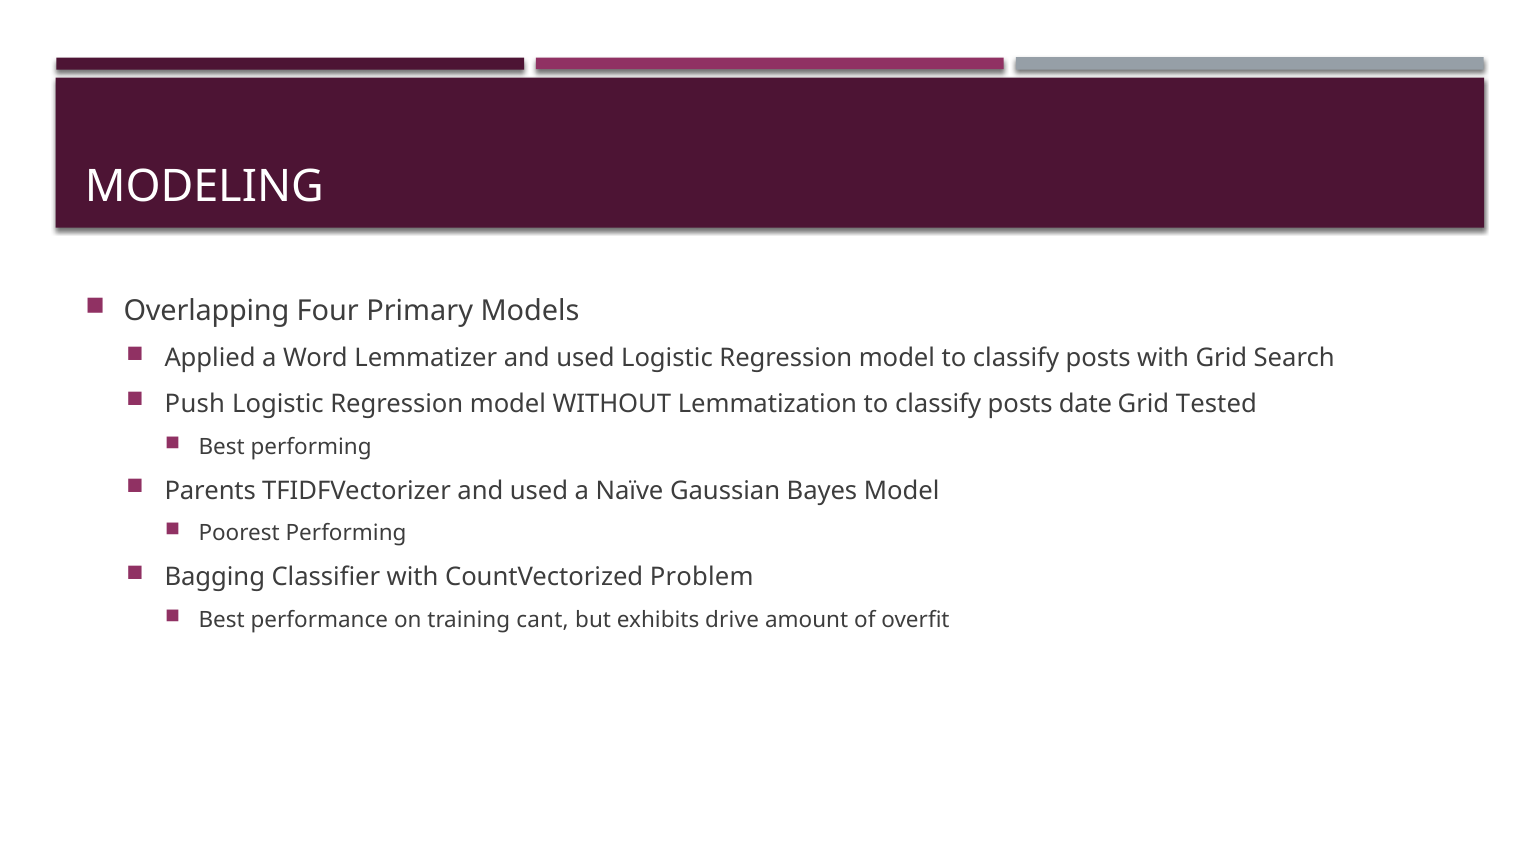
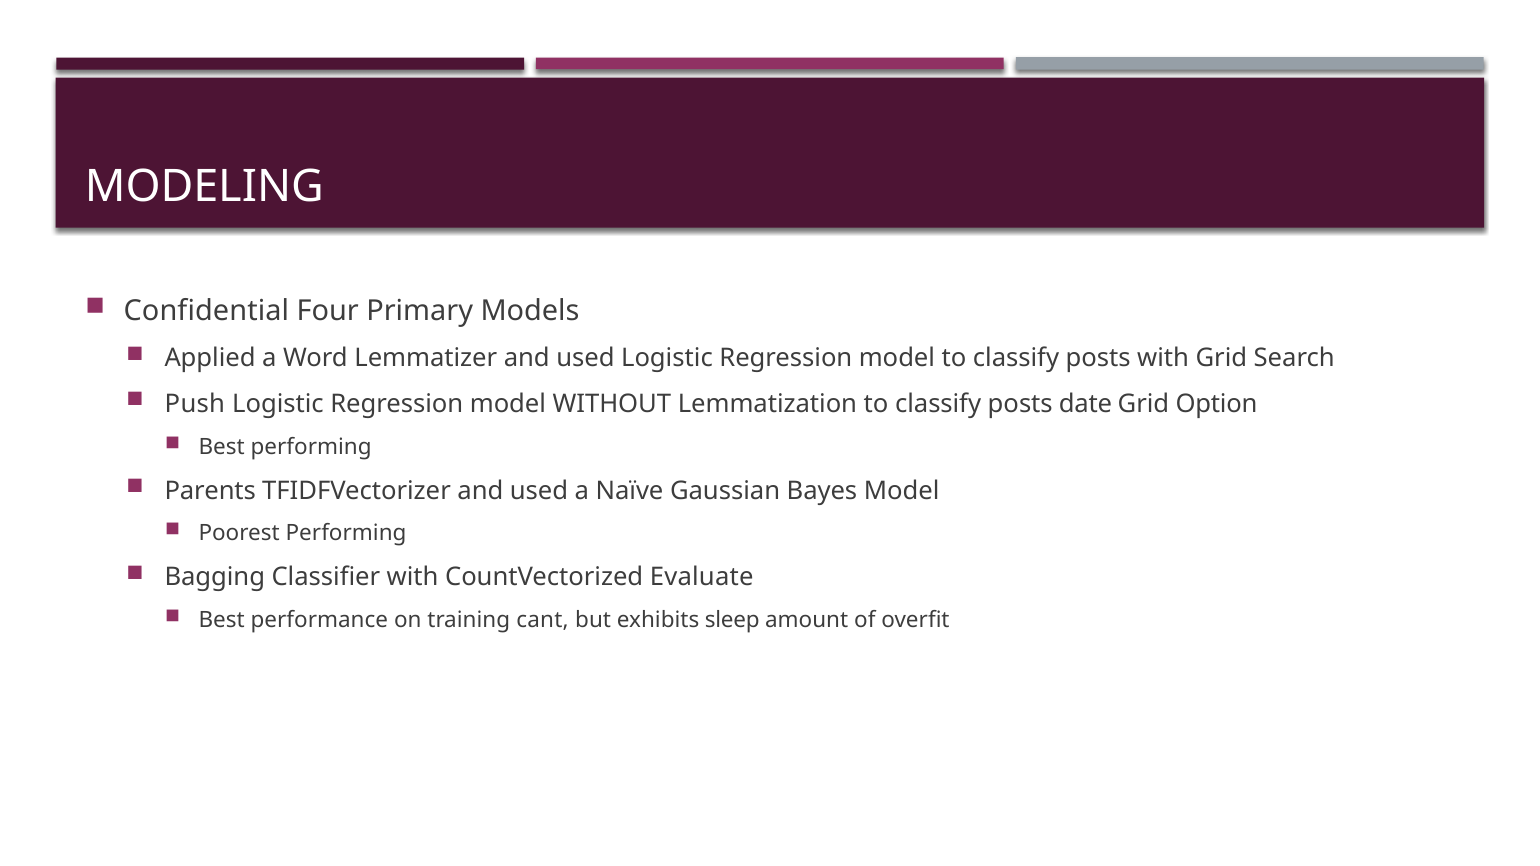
Overlapping: Overlapping -> Confidential
Tested: Tested -> Option
Problem: Problem -> Evaluate
drive: drive -> sleep
